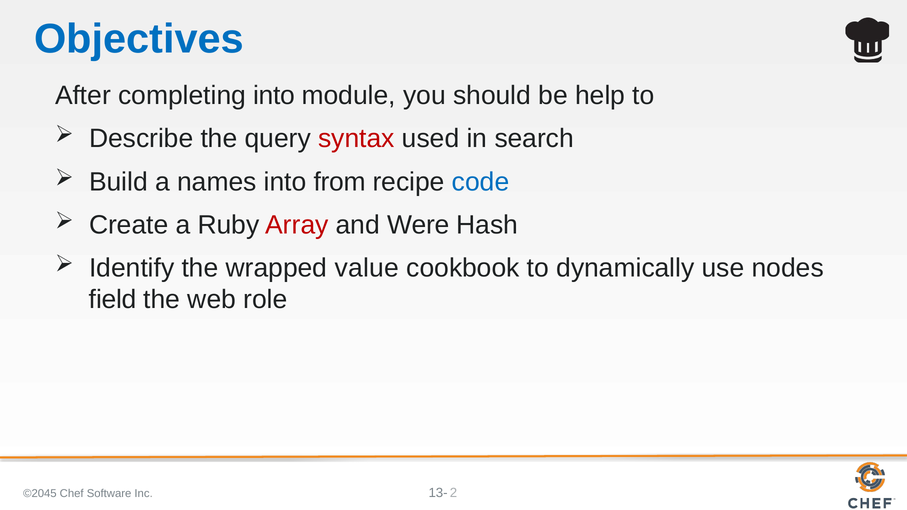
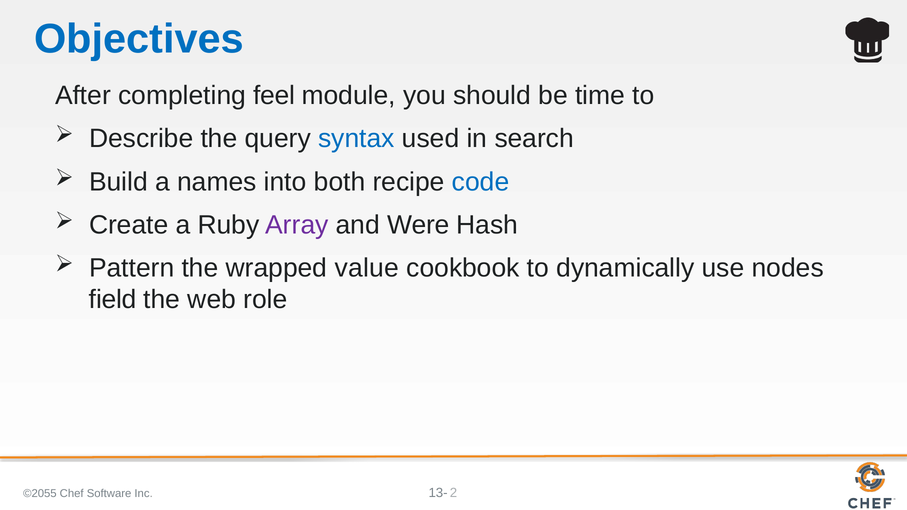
completing into: into -> feel
help: help -> time
syntax colour: red -> blue
from: from -> both
Array colour: red -> purple
Identify: Identify -> Pattern
©2045: ©2045 -> ©2055
